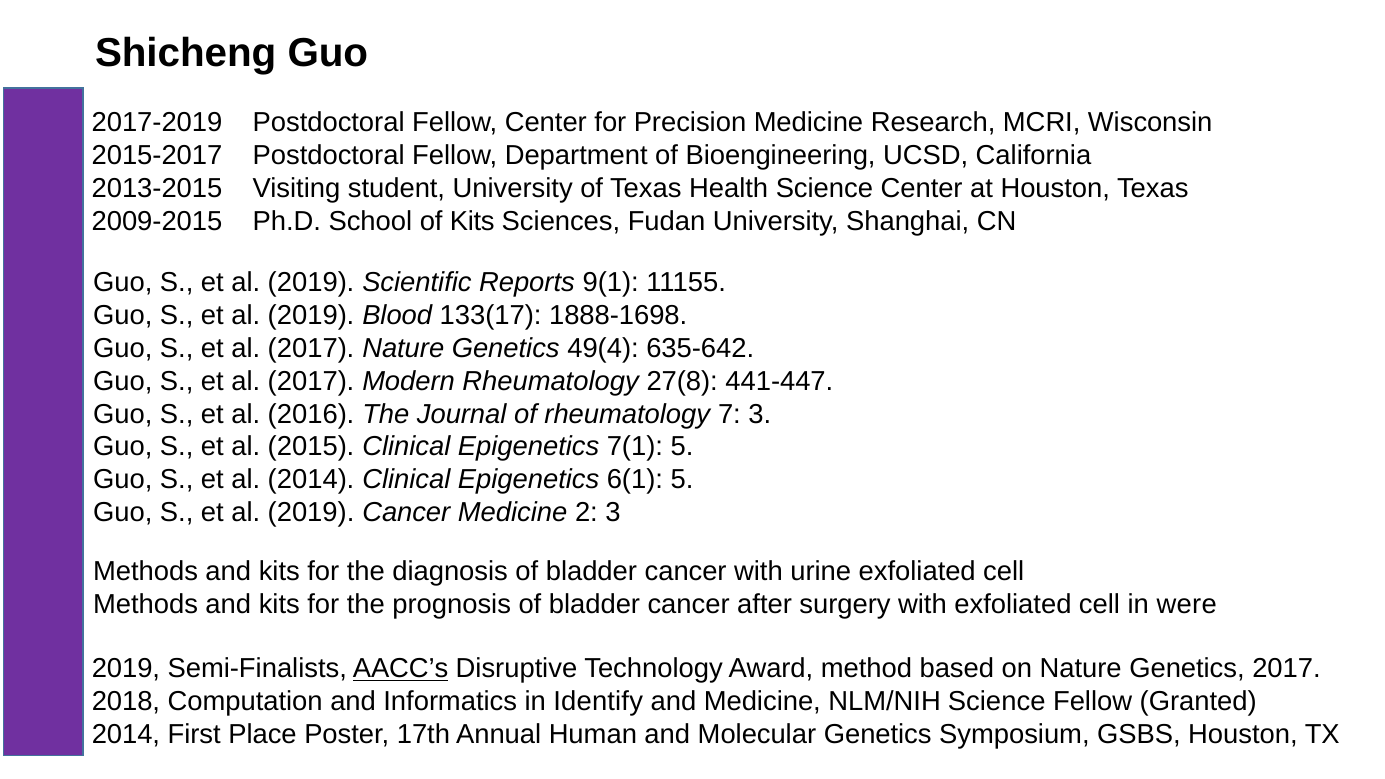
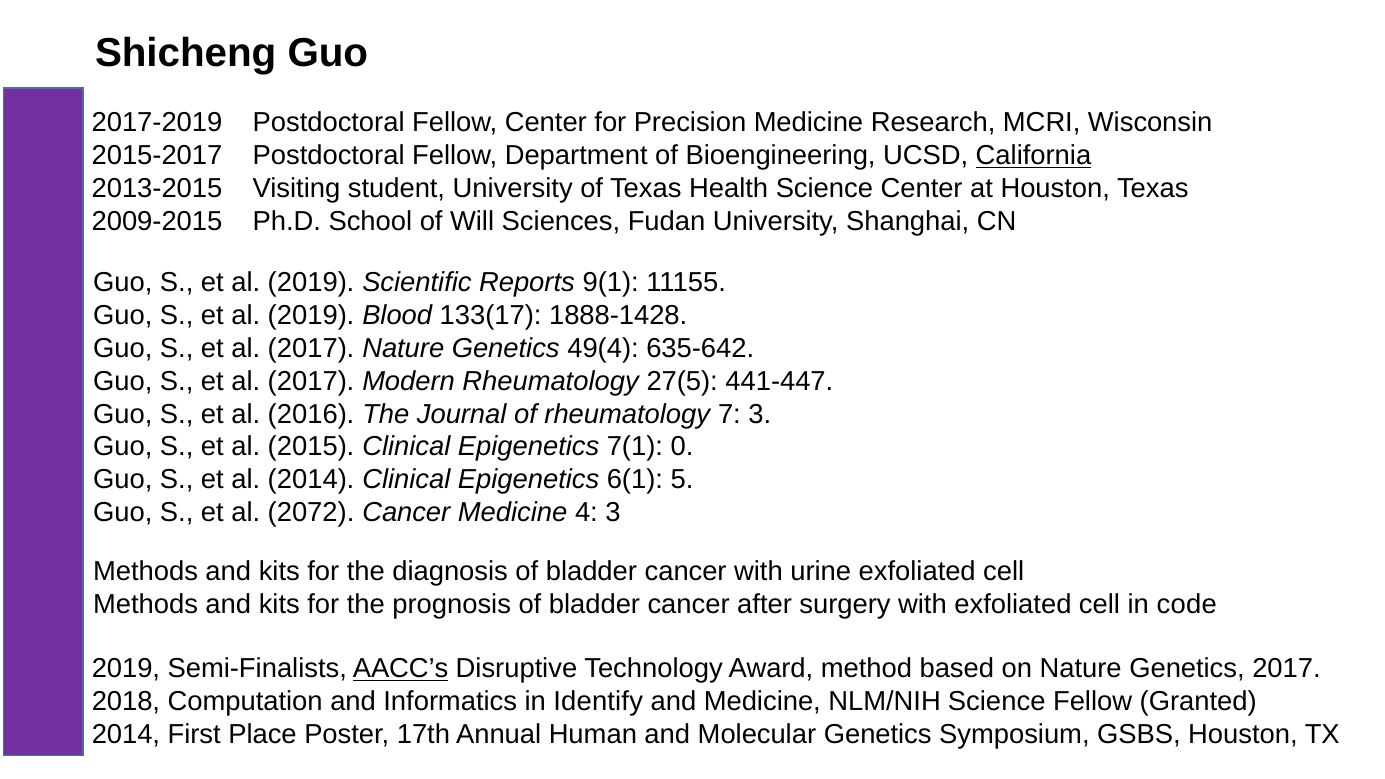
California underline: none -> present
of Kits: Kits -> Will
1888-1698: 1888-1698 -> 1888-1428
27(8: 27(8 -> 27(5
7(1 5: 5 -> 0
2019 at (311, 513): 2019 -> 2072
2: 2 -> 4
were: were -> code
